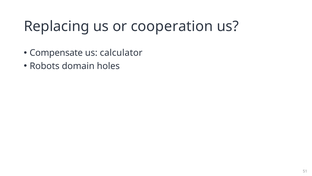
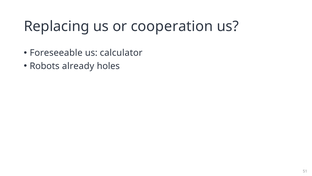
Compensate: Compensate -> Foreseeable
domain: domain -> already
